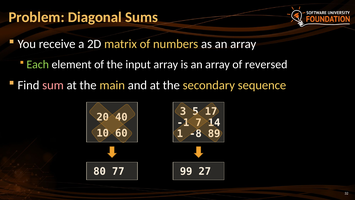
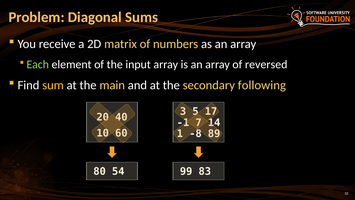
sum colour: pink -> yellow
sequence: sequence -> following
77: 77 -> 54
27: 27 -> 83
